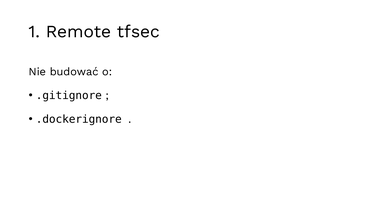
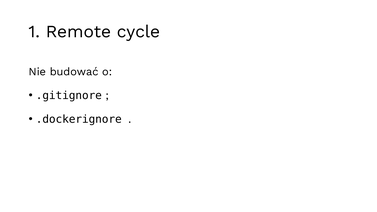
tfsec: tfsec -> cycle
